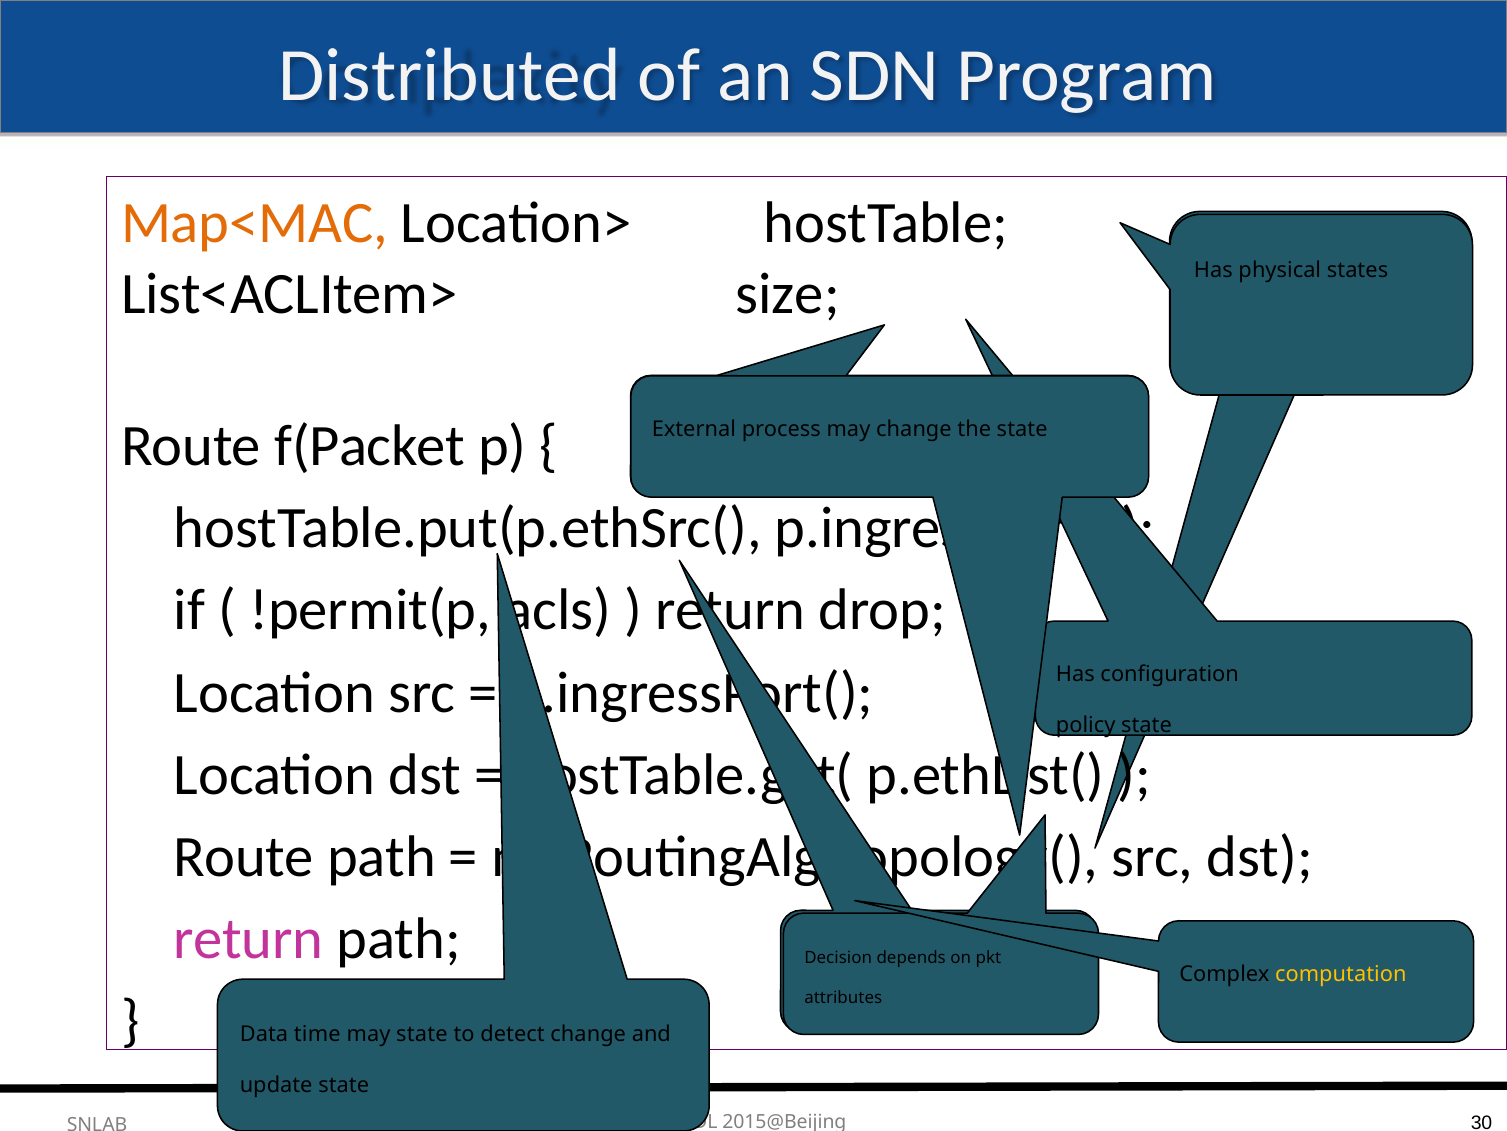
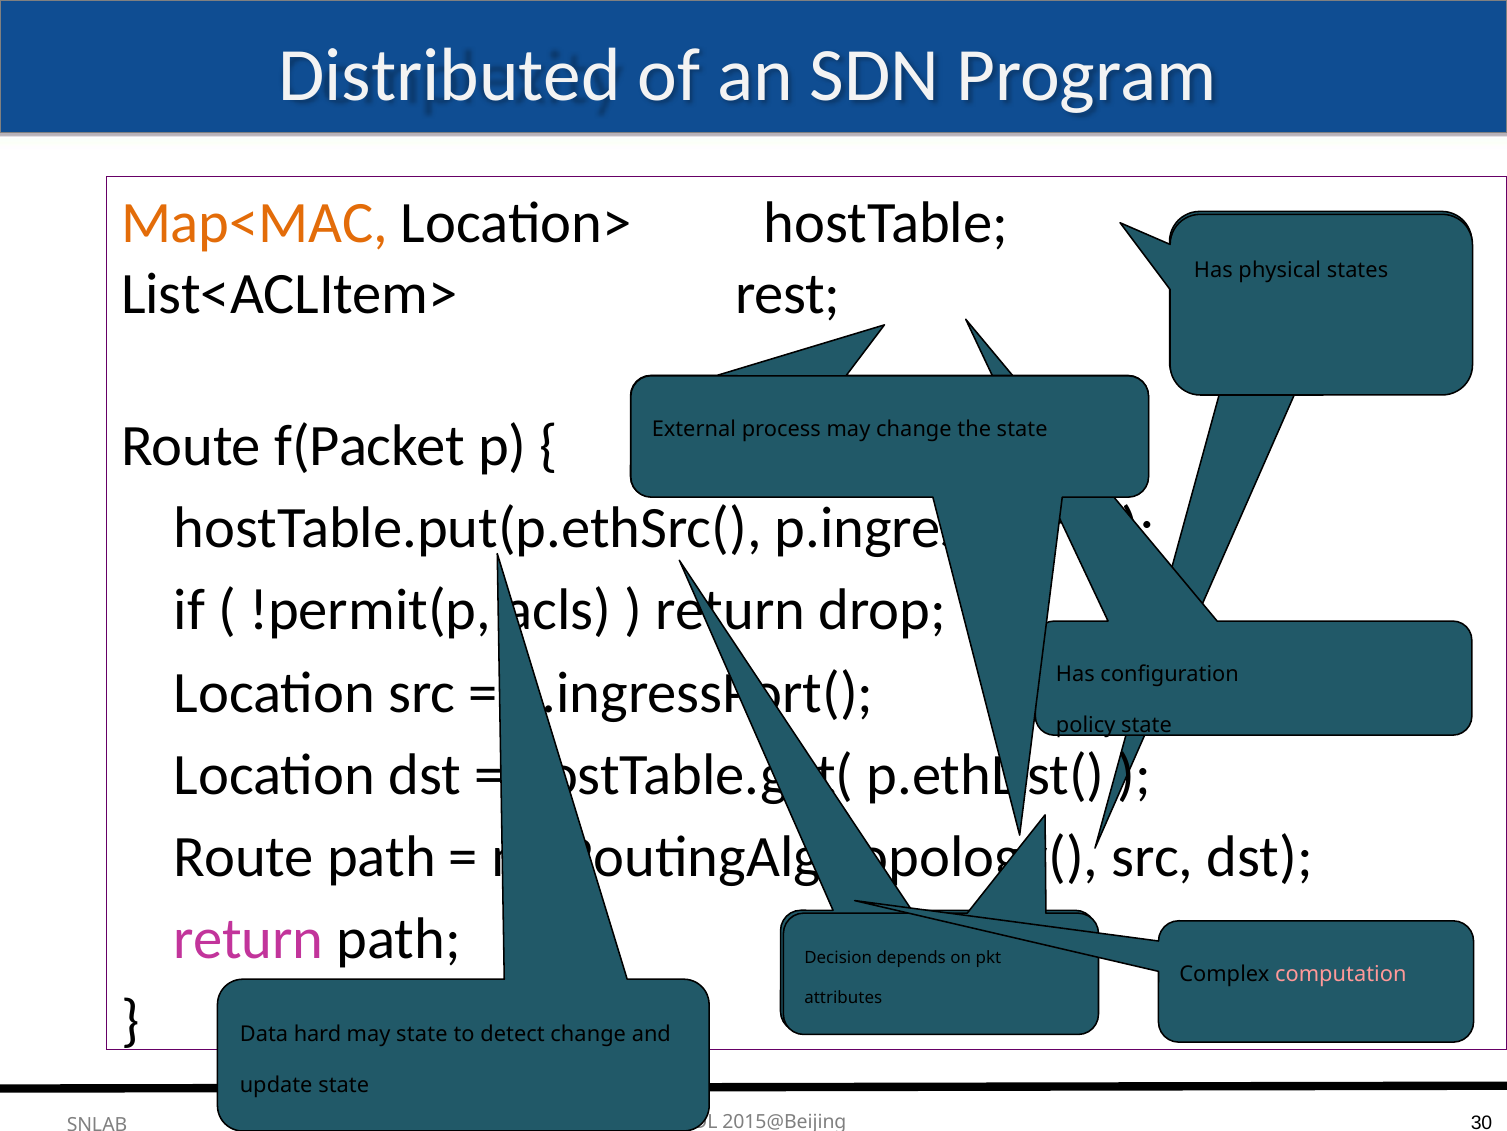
size: size -> rest
computation colour: yellow -> pink
time: time -> hard
